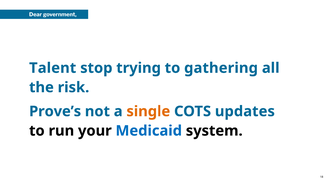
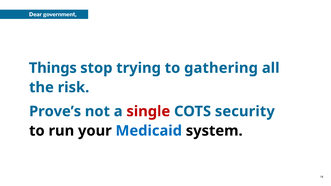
Talent: Talent -> Things
single colour: orange -> red
updates: updates -> security
